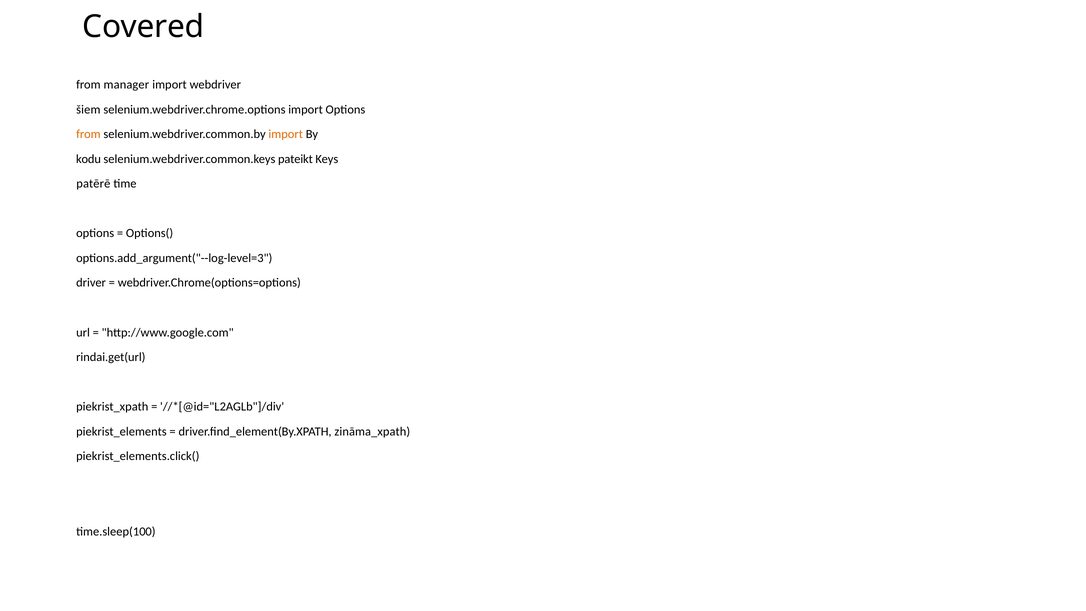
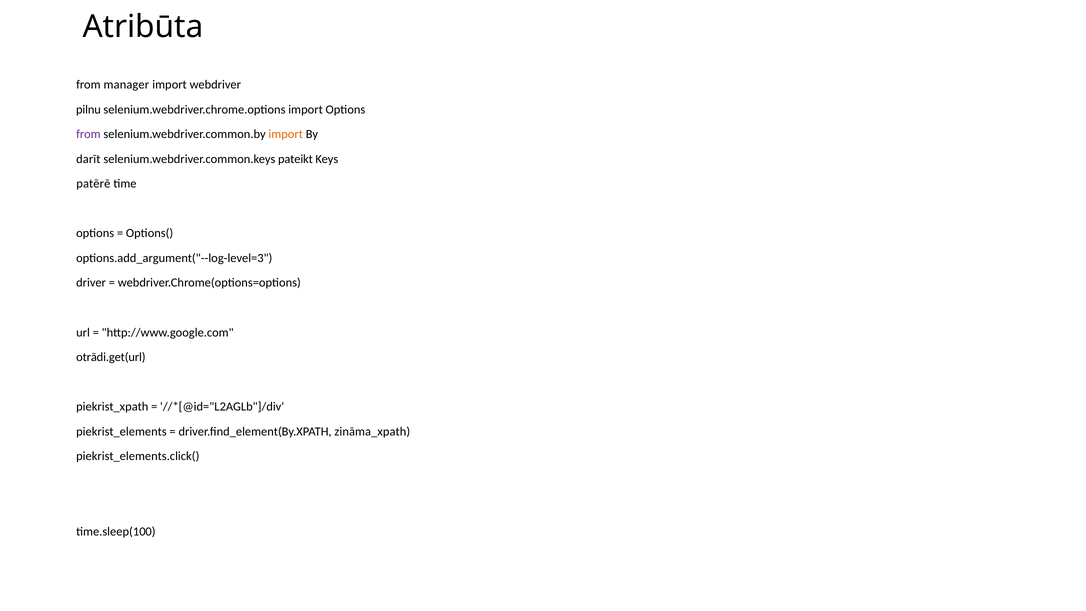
Covered: Covered -> Atribūta
šiem: šiem -> pilnu
from at (88, 134) colour: orange -> purple
kodu: kodu -> darīt
rindai.get(url: rindai.get(url -> otrādi.get(url
